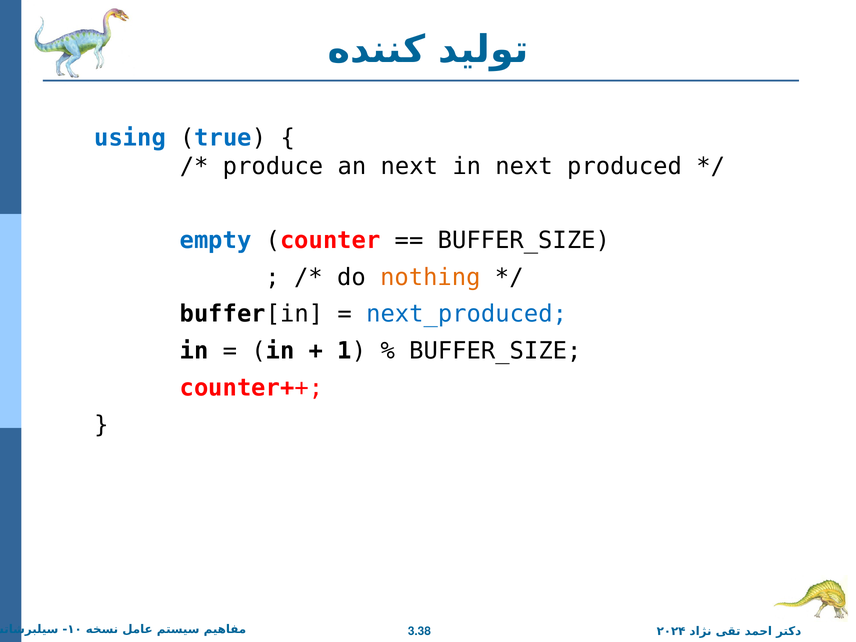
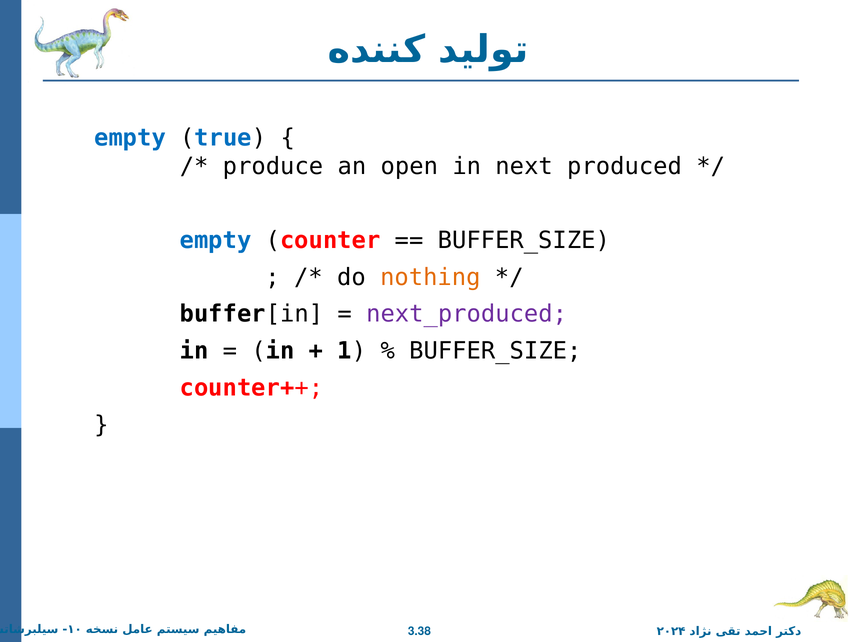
using at (130, 138): using -> empty
an next: next -> open
next_produced colour: blue -> purple
